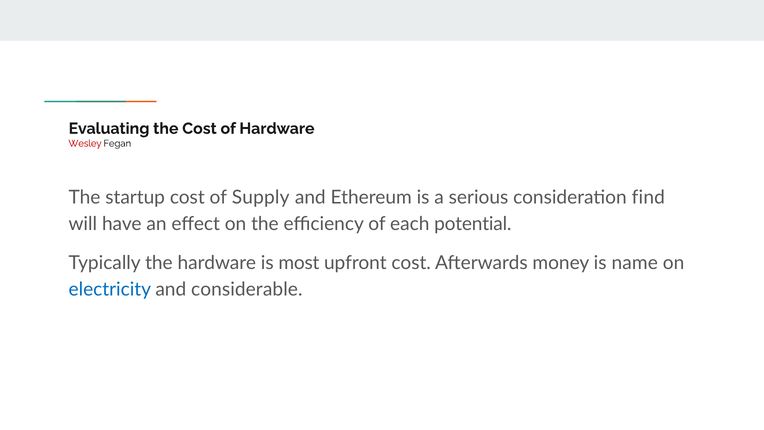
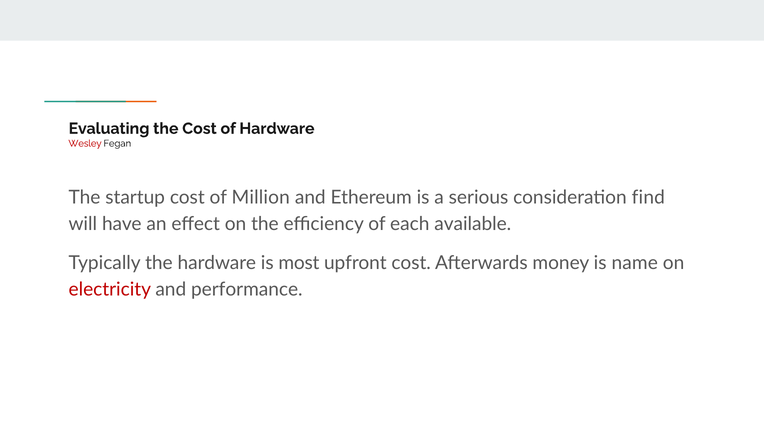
Supply: Supply -> Million
potential: potential -> available
electricity colour: blue -> red
considerable: considerable -> performance
